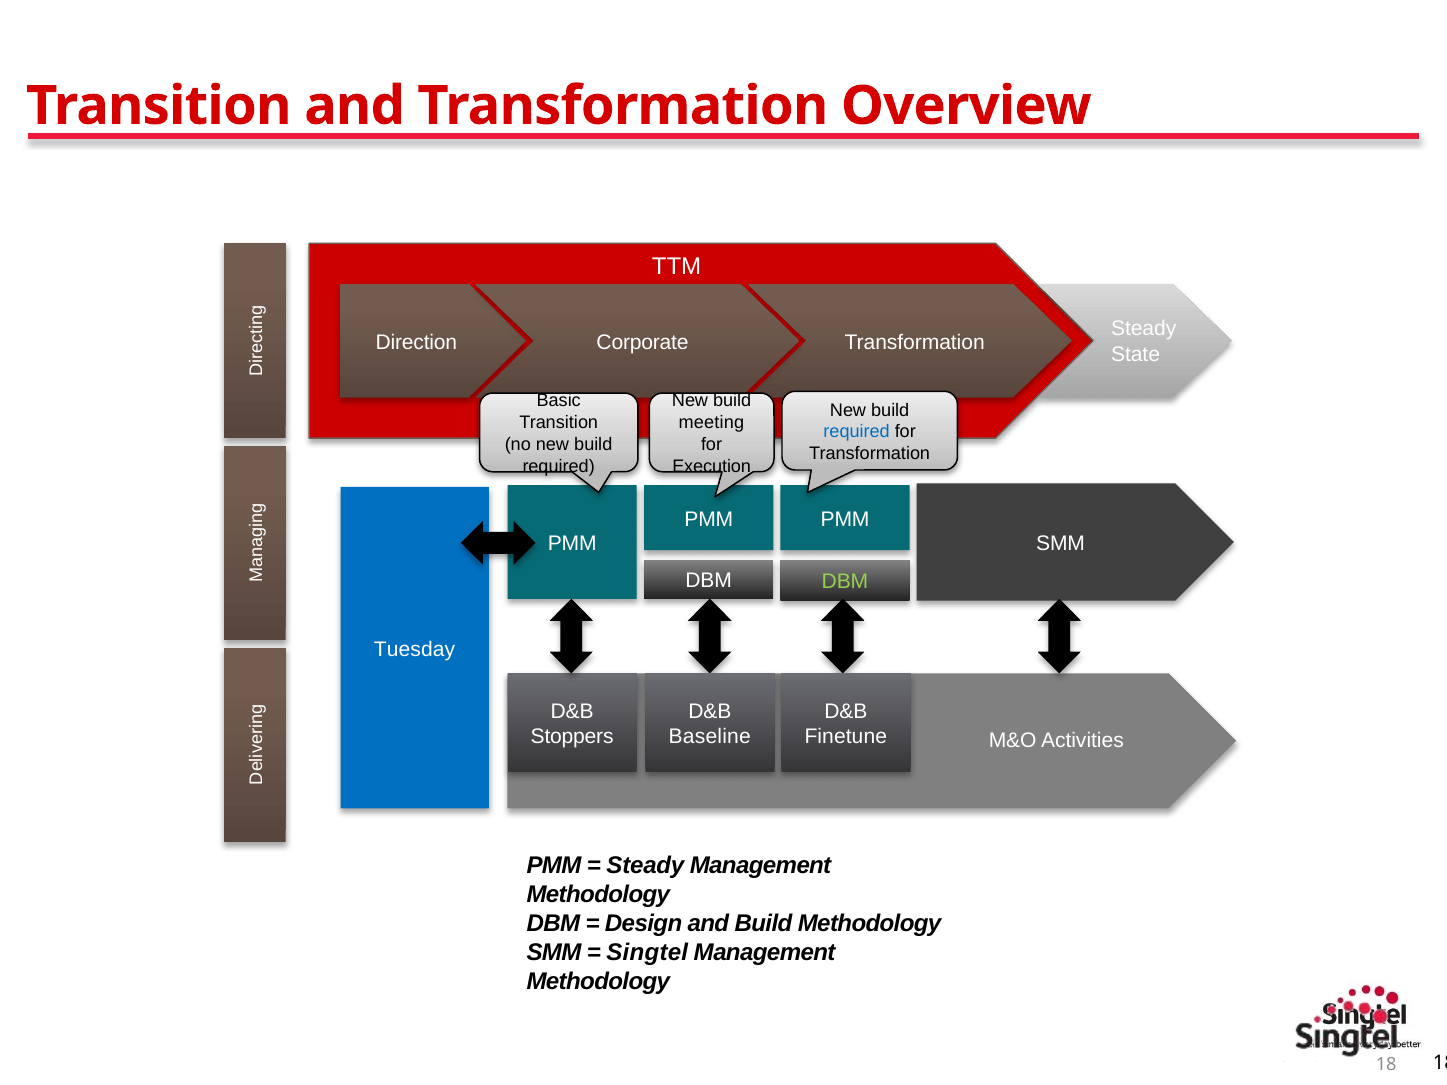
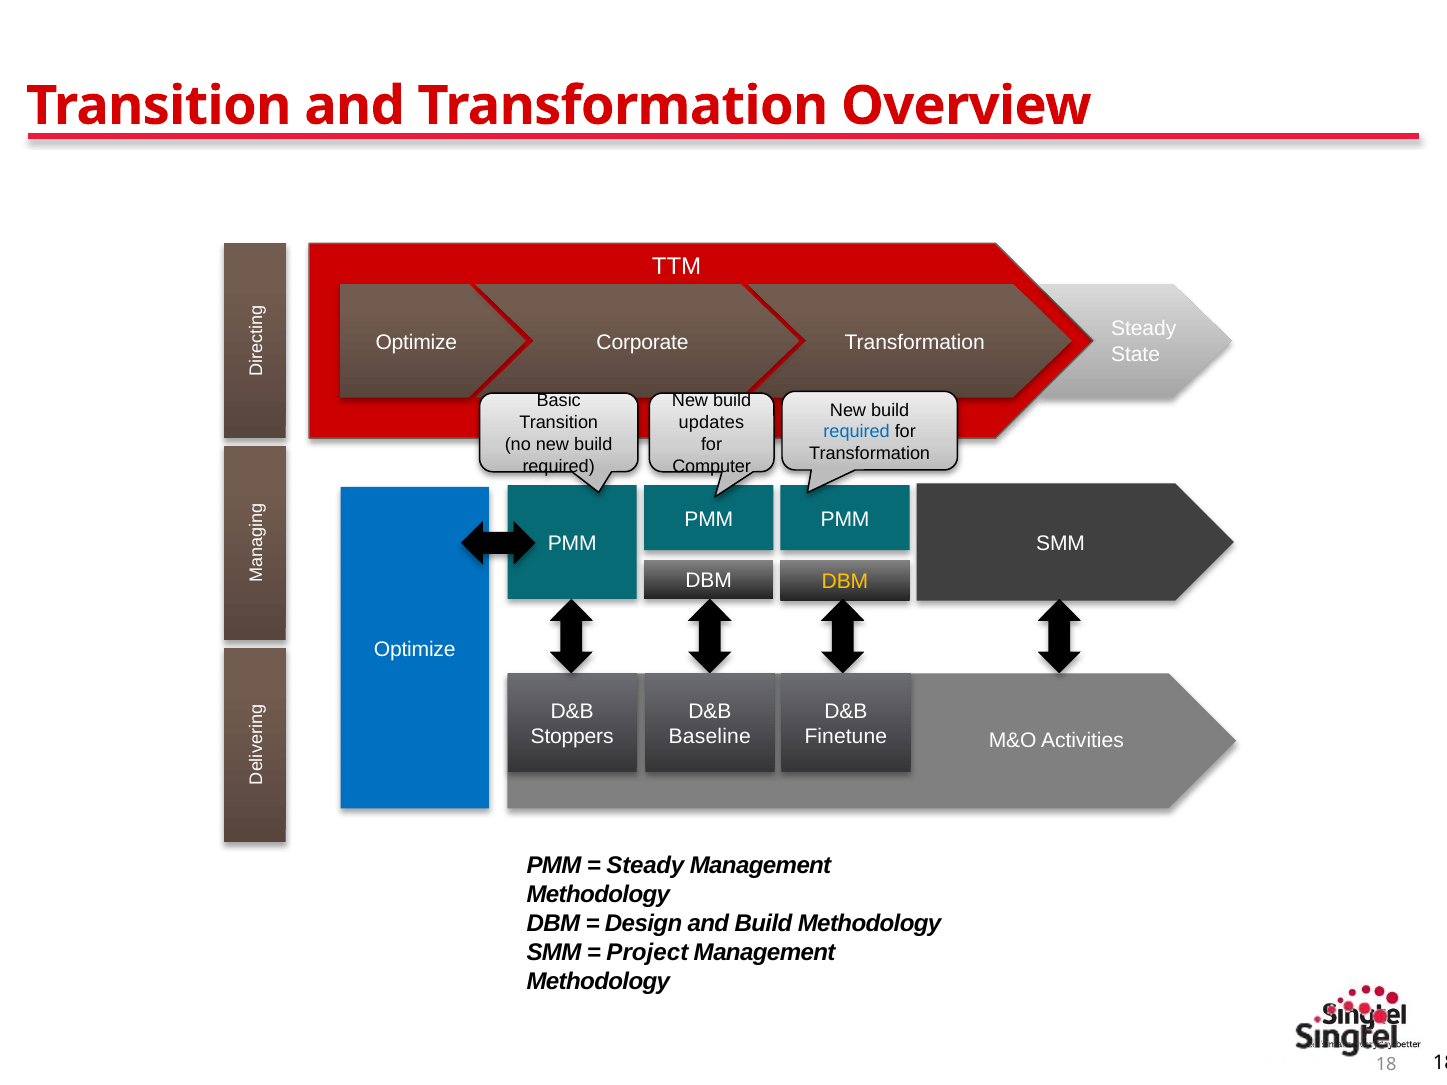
Direction at (416, 342): Direction -> Optimize
meeting: meeting -> updates
Execution: Execution -> Computer
DBM at (845, 582) colour: light green -> yellow
Tuesday at (415, 649): Tuesday -> Optimize
Singtel: Singtel -> Project
